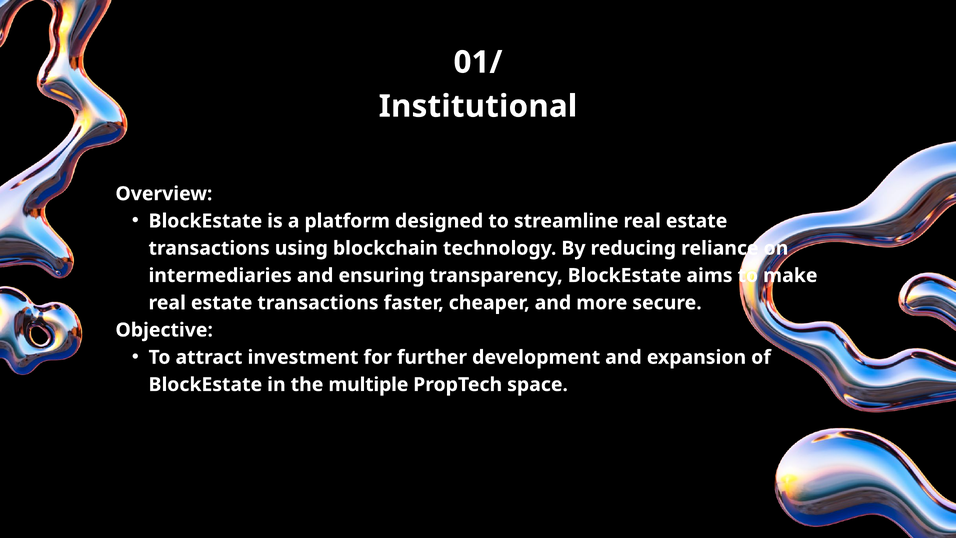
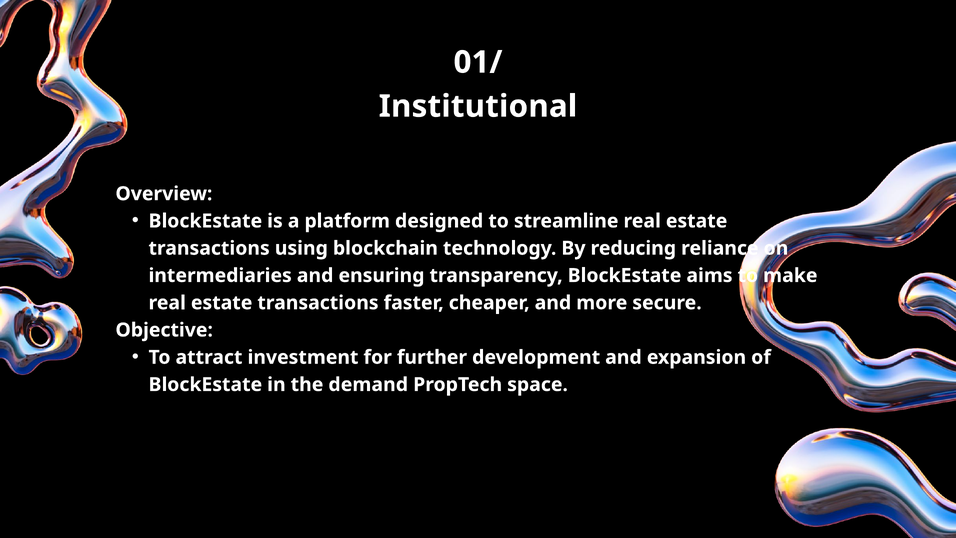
multiple: multiple -> demand
